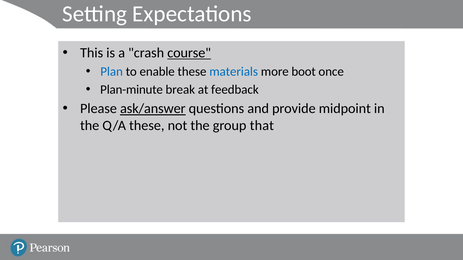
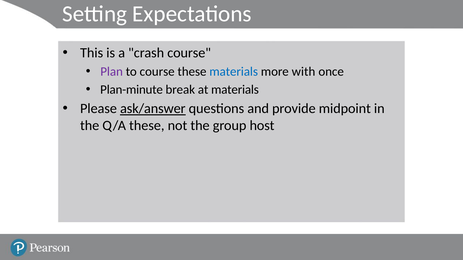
course at (189, 53) underline: present -> none
Plan colour: blue -> purple
to enable: enable -> course
boot: boot -> with
at feedback: feedback -> materials
that: that -> host
